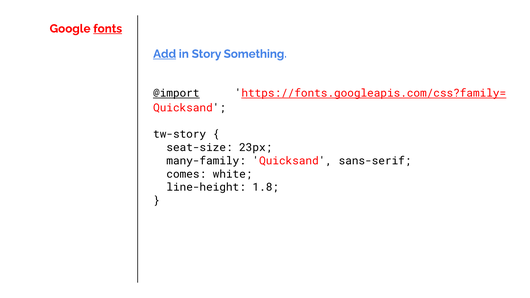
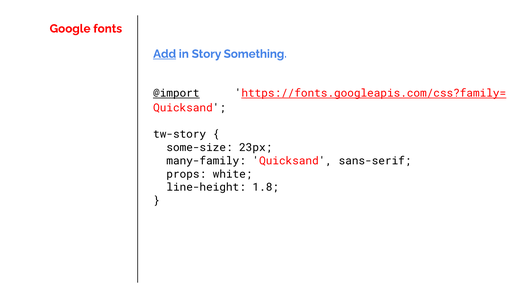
fonts underline: present -> none
seat-size: seat-size -> some-size
comes: comes -> props
